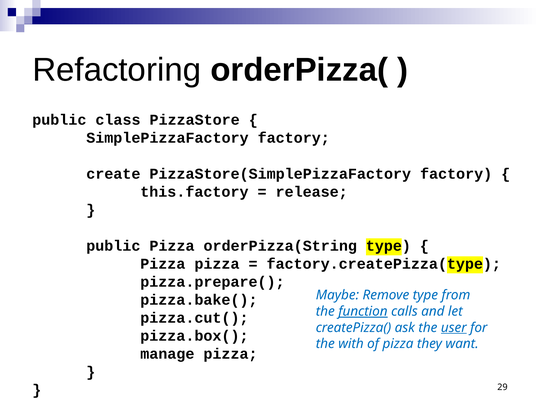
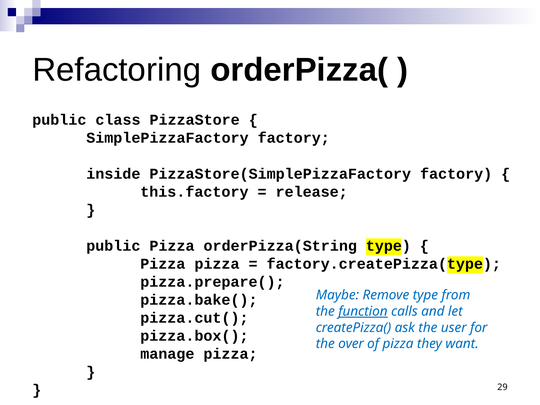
create: create -> inside
user underline: present -> none
with: with -> over
